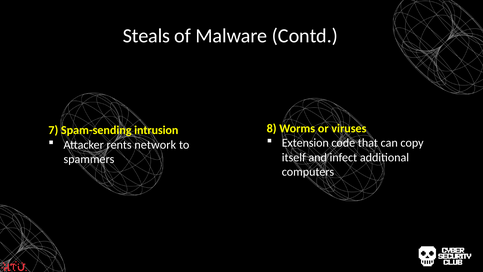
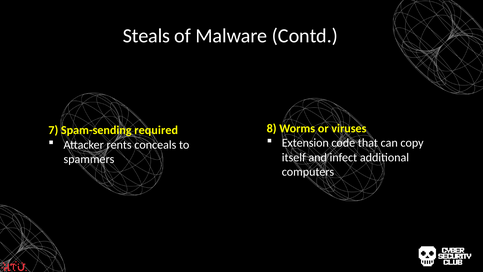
intrusion: intrusion -> required
network: network -> conceals
